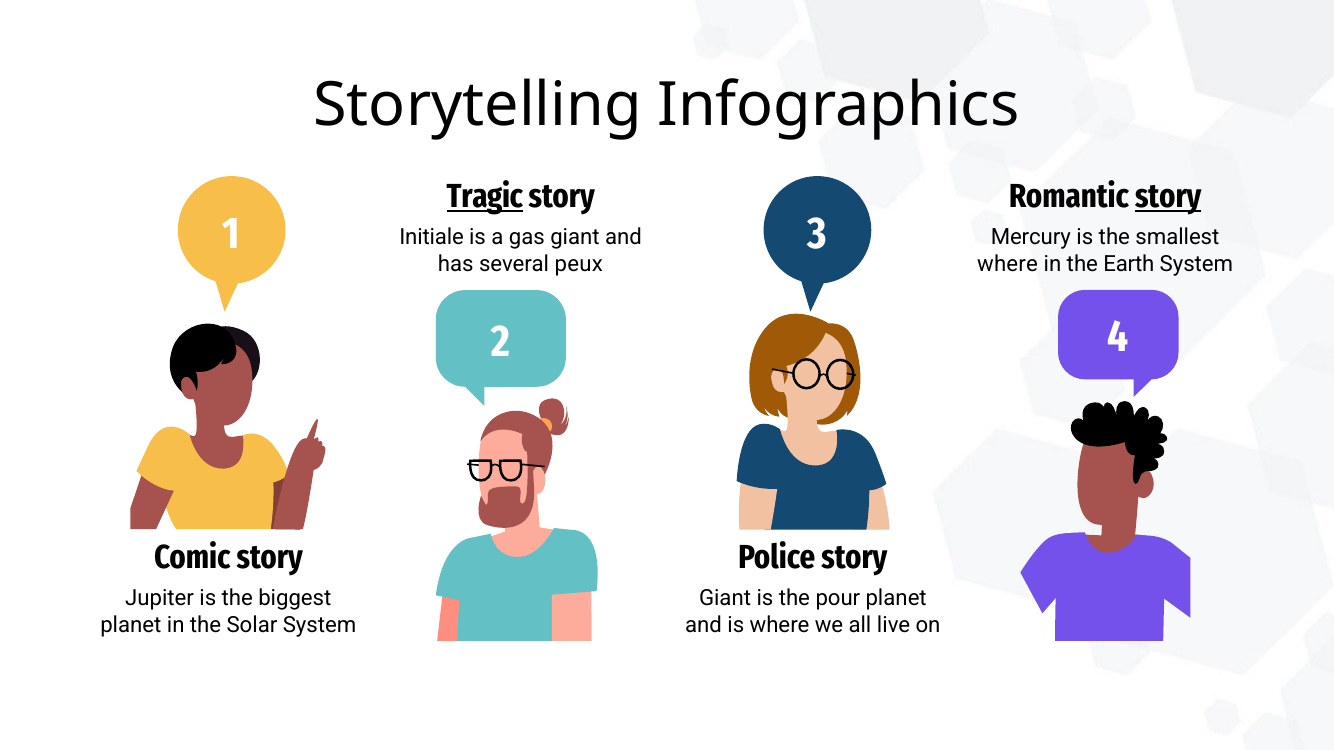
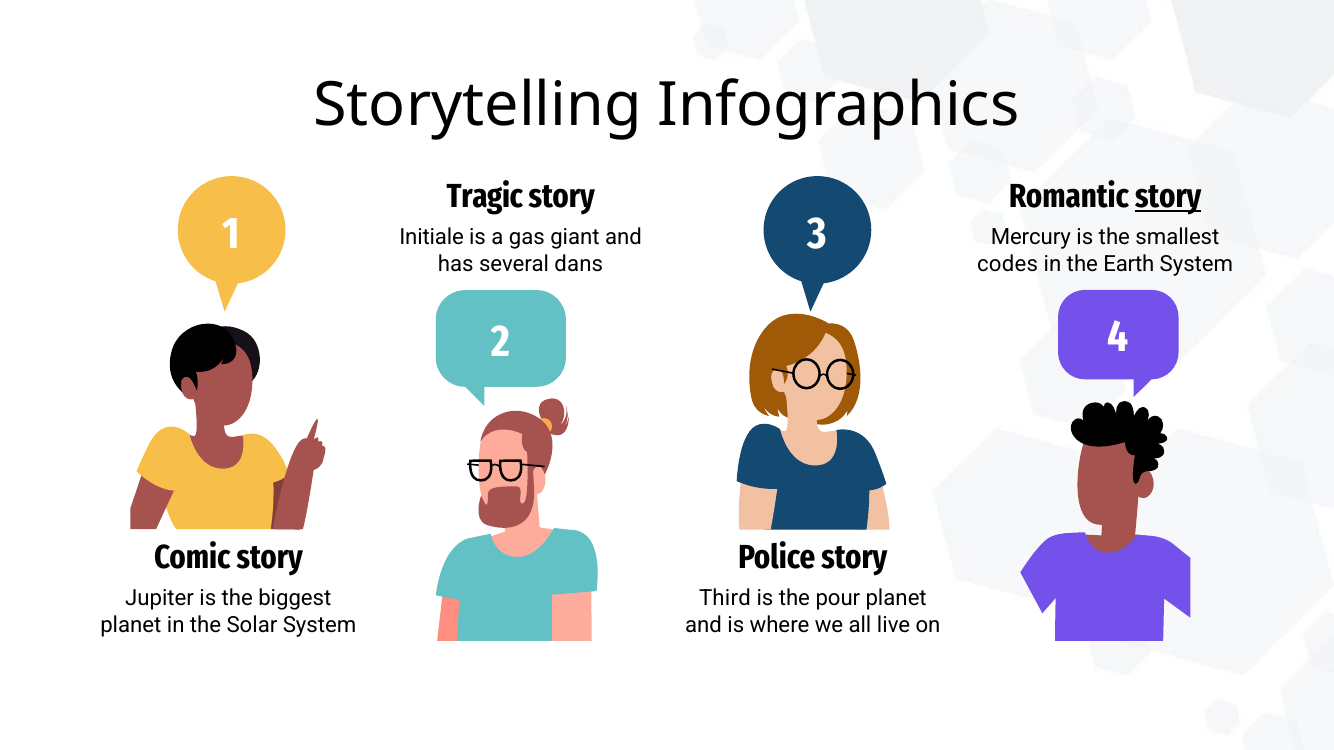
Tragic underline: present -> none
peux: peux -> dans
where at (1008, 264): where -> codes
Giant at (725, 599): Giant -> Third
